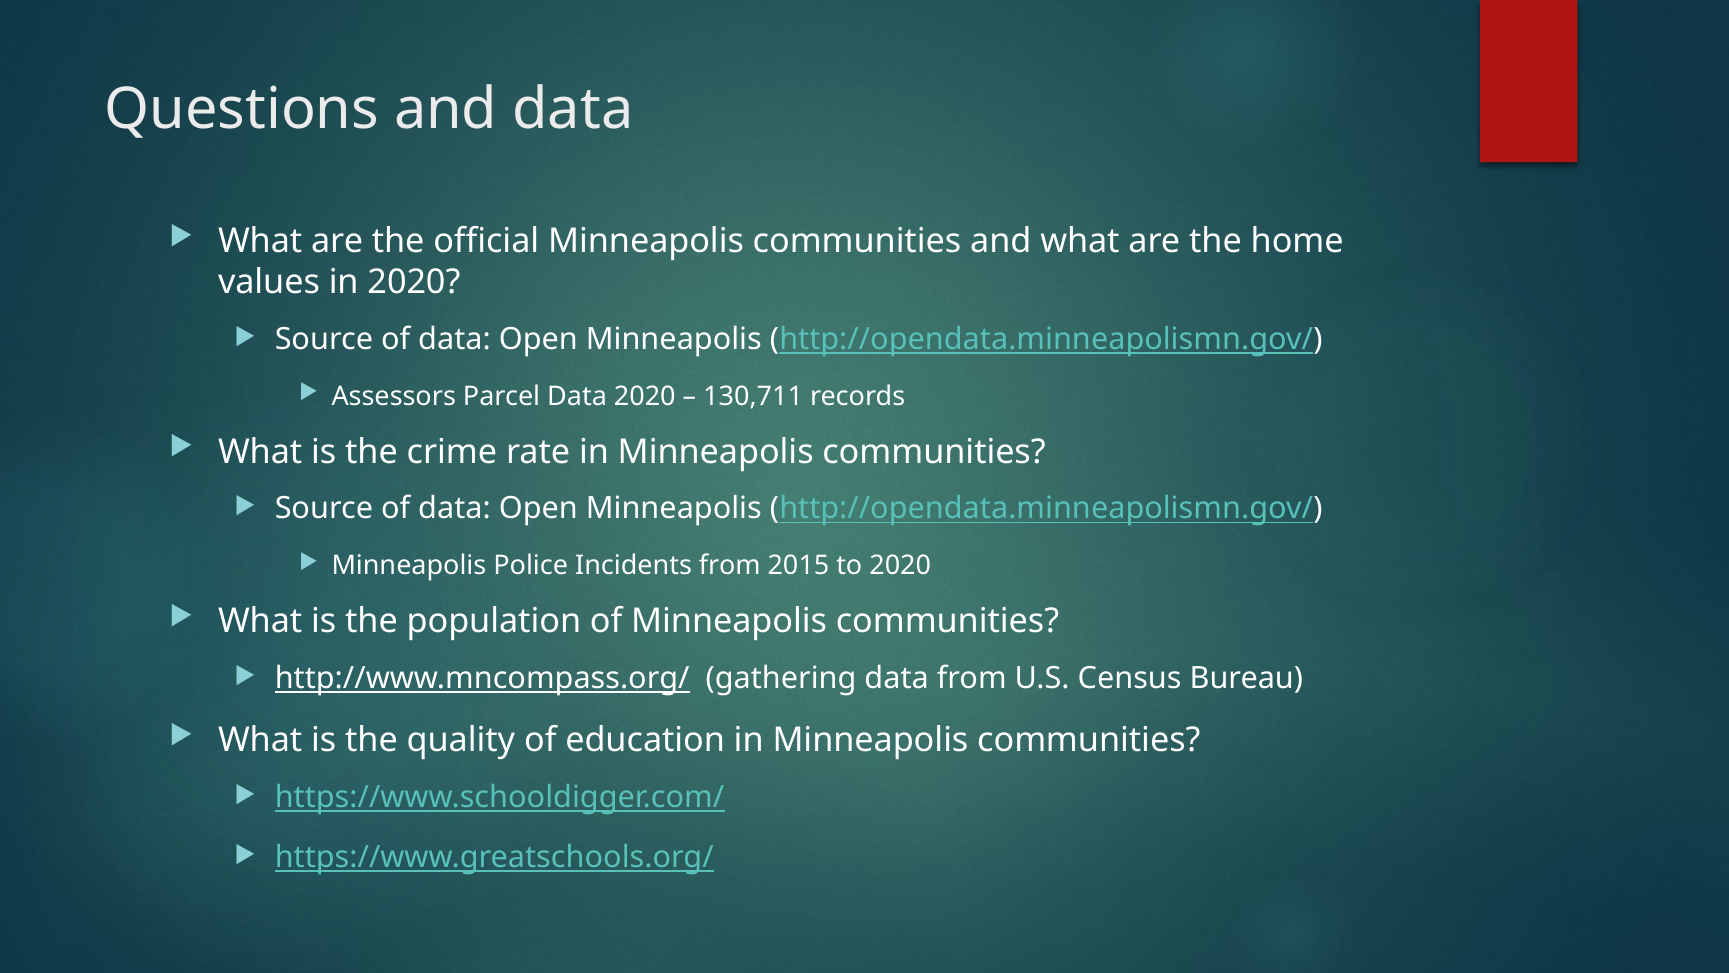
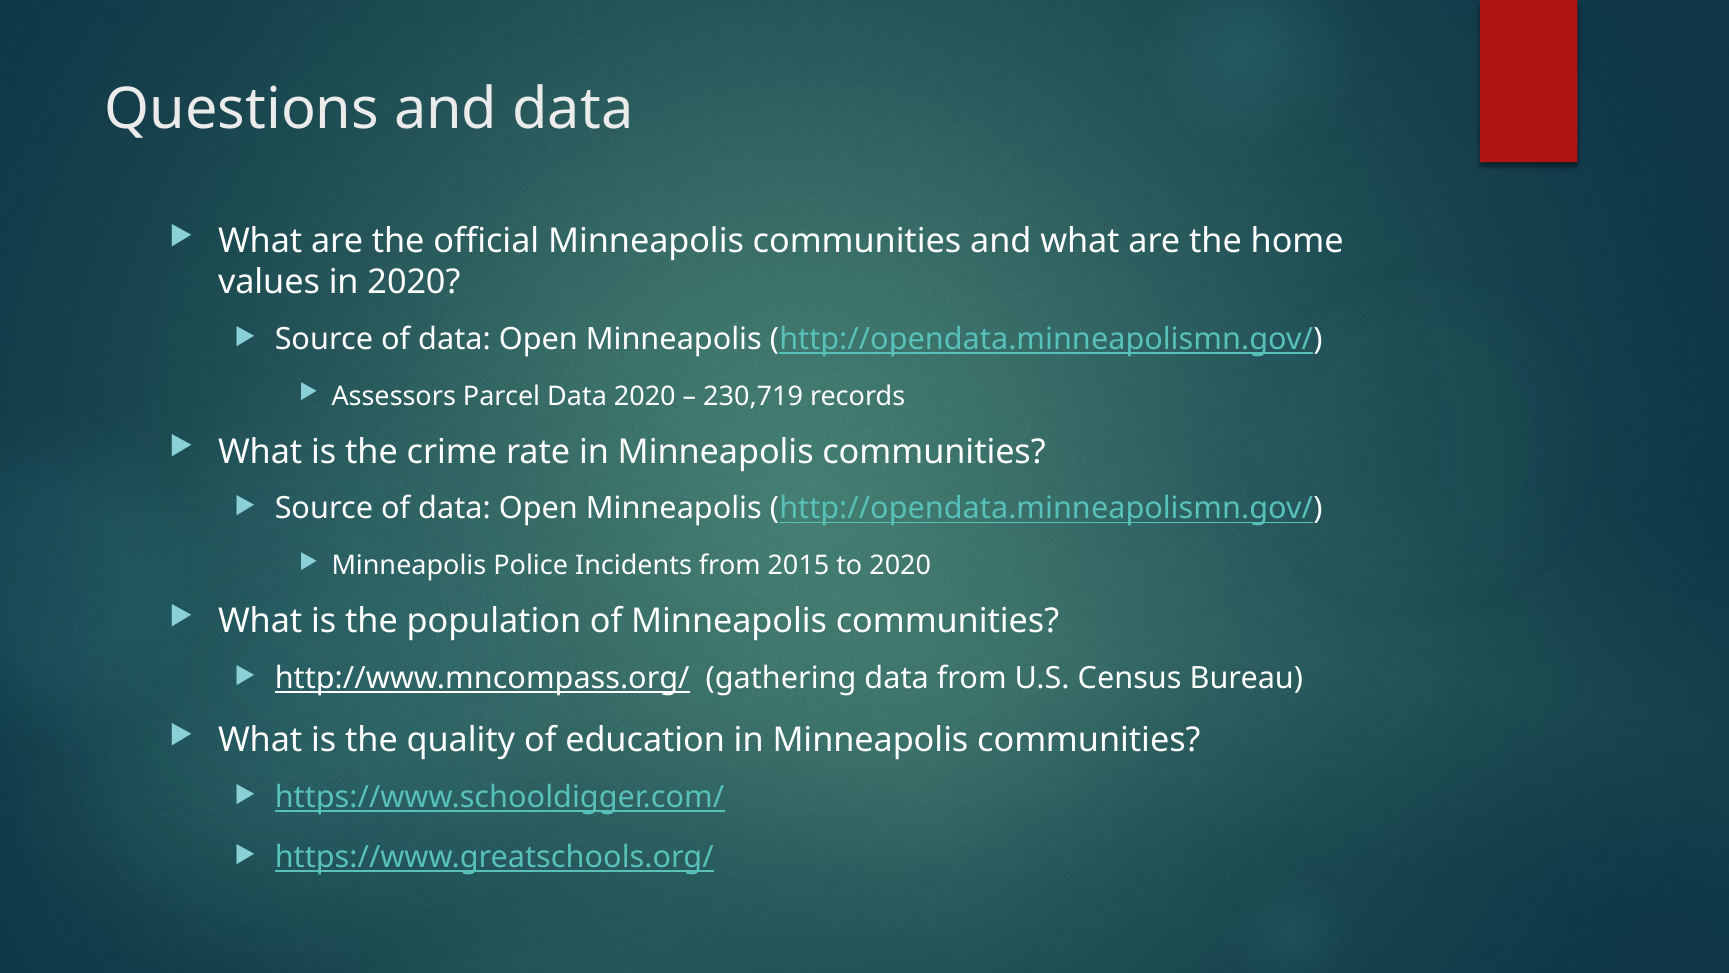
130,711: 130,711 -> 230,719
